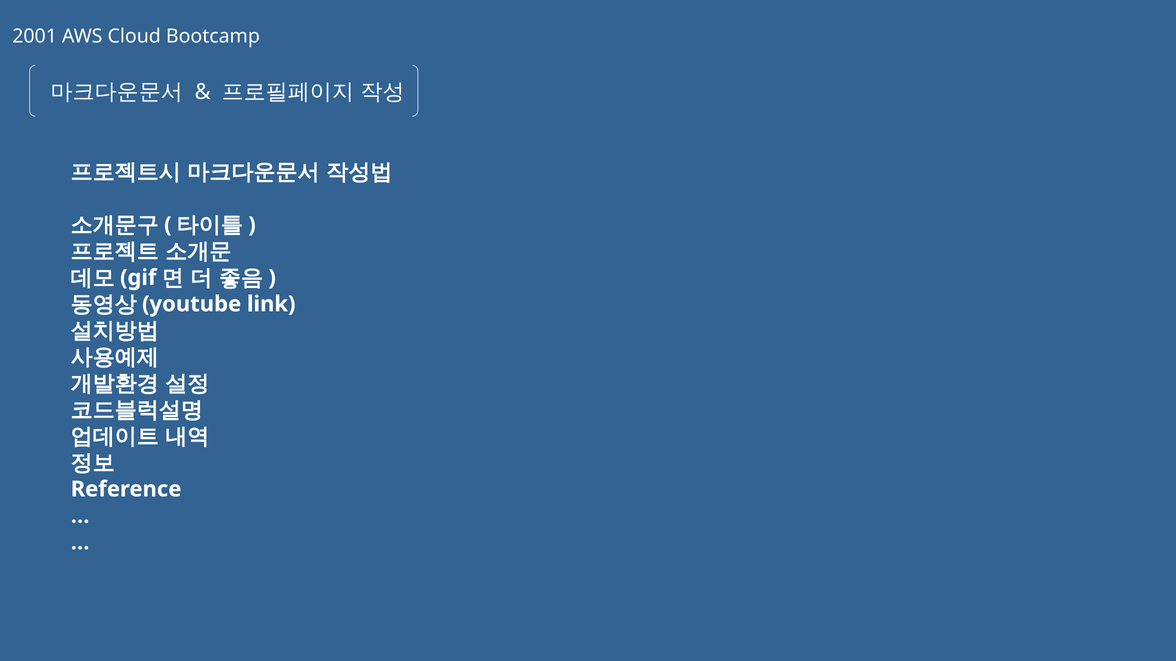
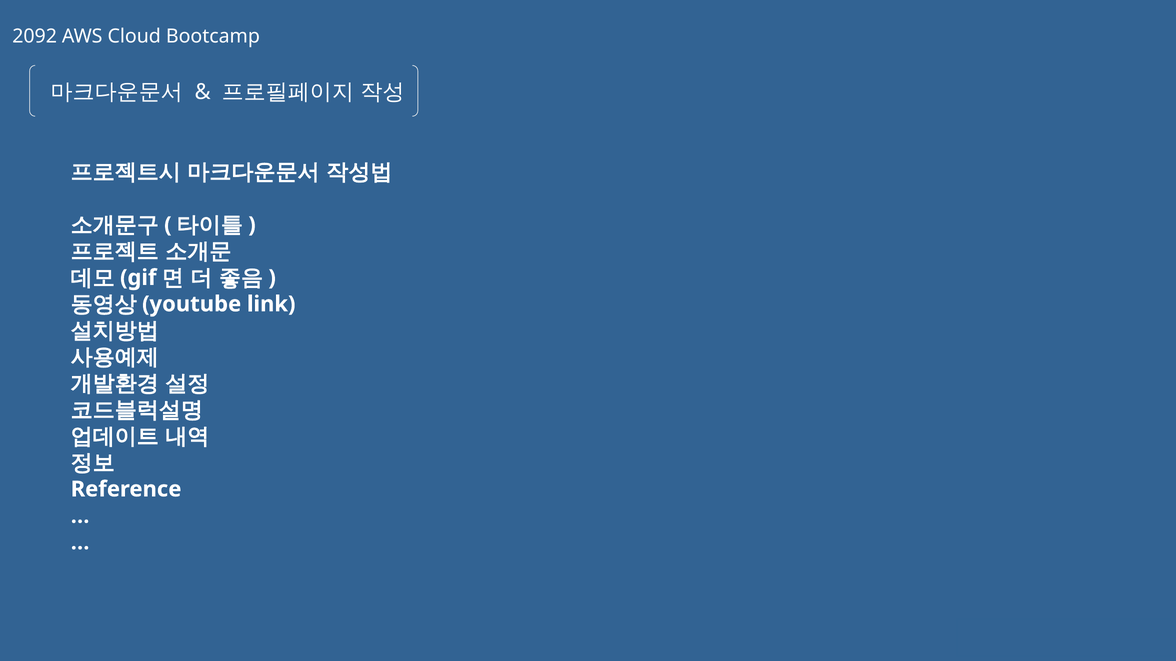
2001: 2001 -> 2092
